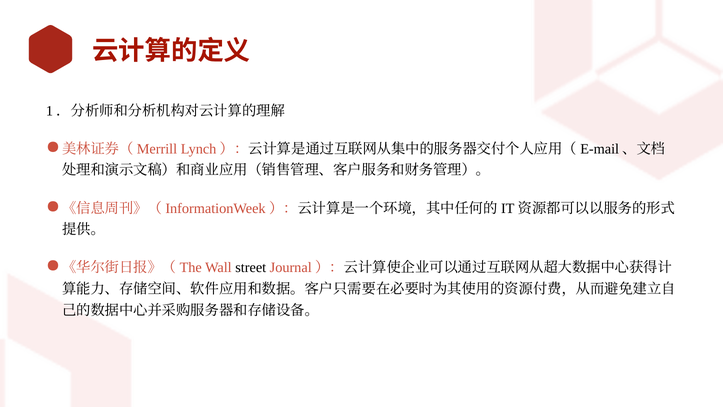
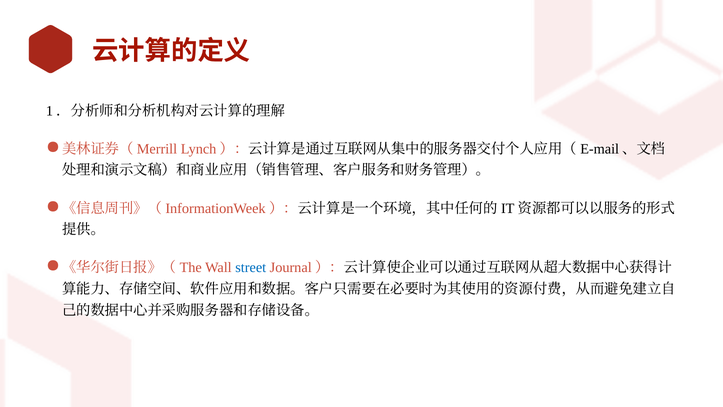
street colour: black -> blue
